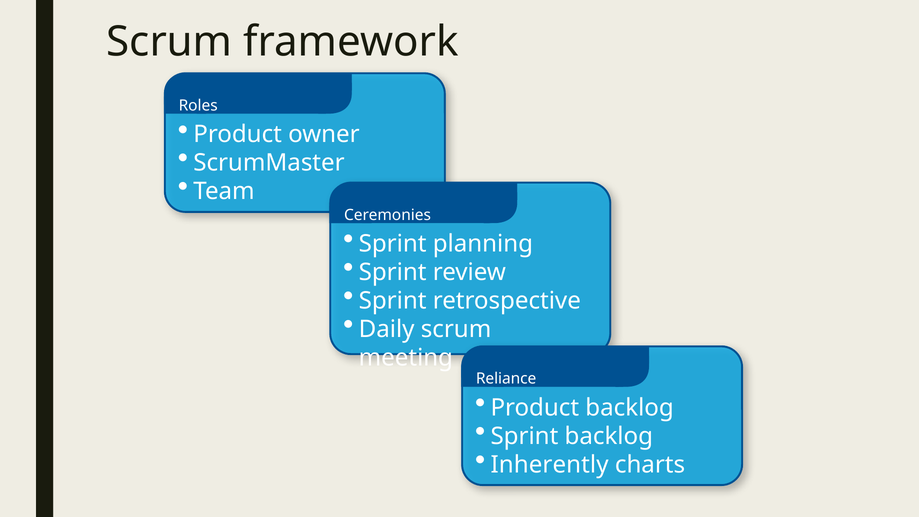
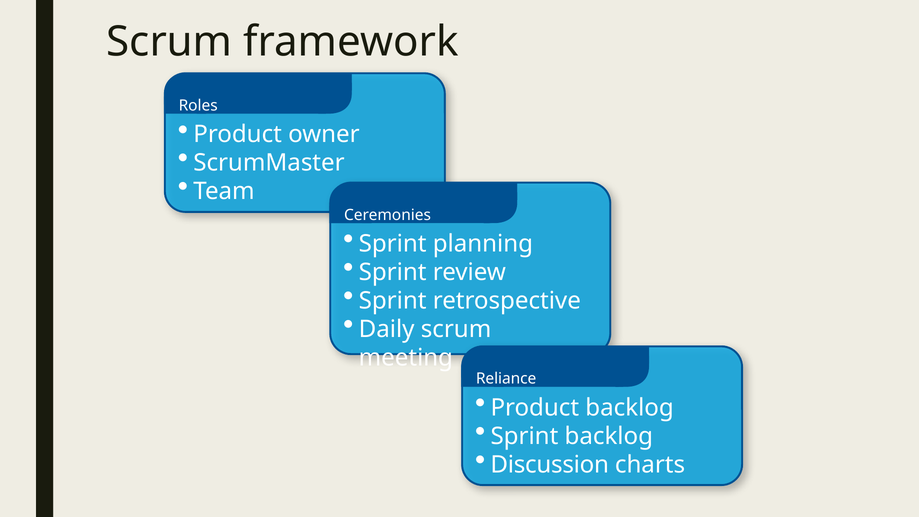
Inherently: Inherently -> Discussion
